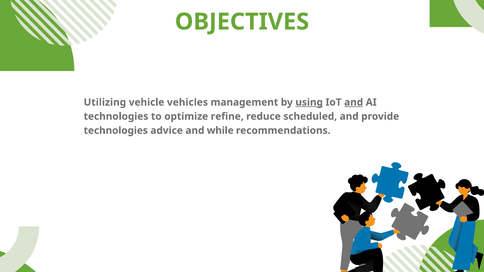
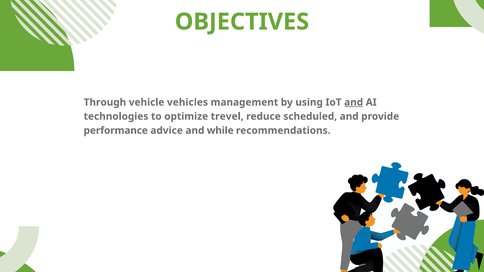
Utilizing: Utilizing -> Through
using underline: present -> none
refine: refine -> trevel
technologies at (116, 131): technologies -> performance
